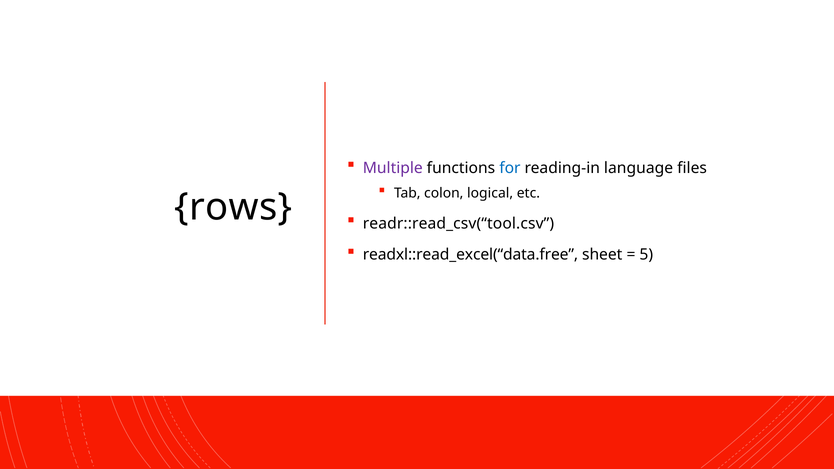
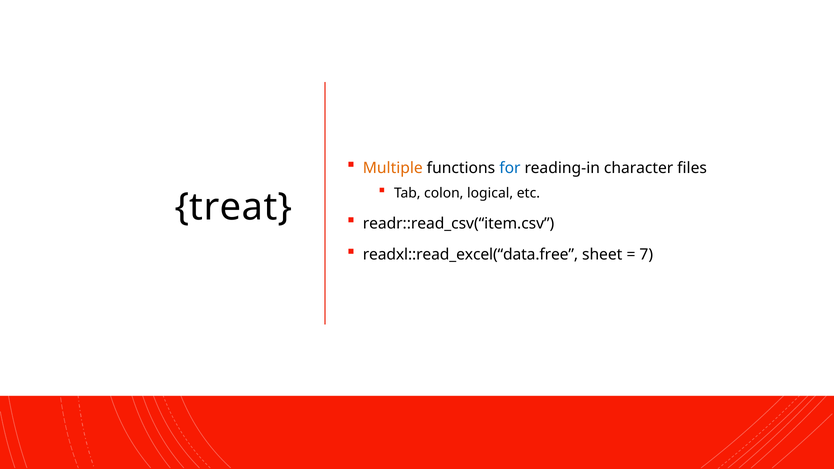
Multiple colour: purple -> orange
language: language -> character
rows: rows -> treat
readr::read_csv(“tool.csv: readr::read_csv(“tool.csv -> readr::read_csv(“item.csv
5: 5 -> 7
